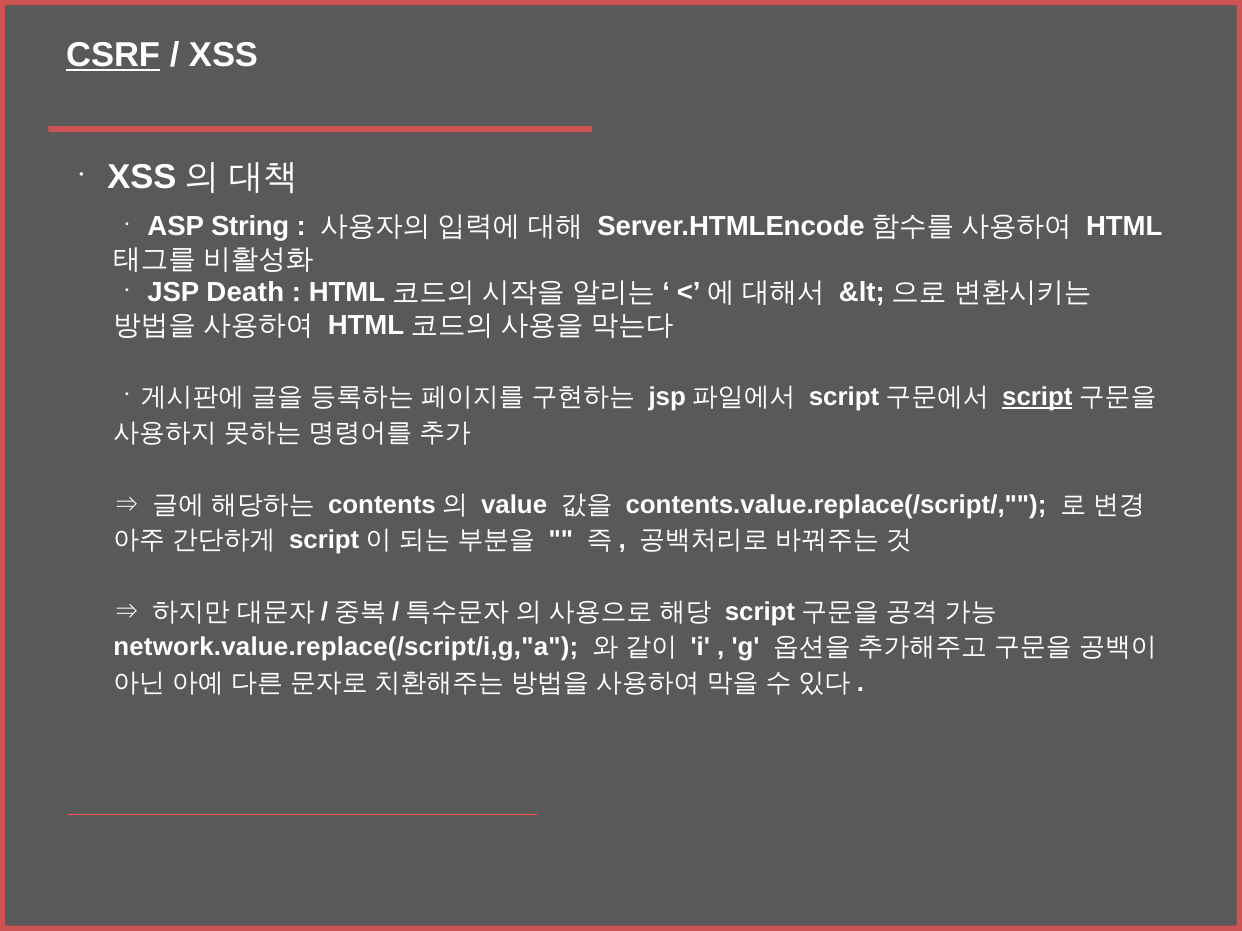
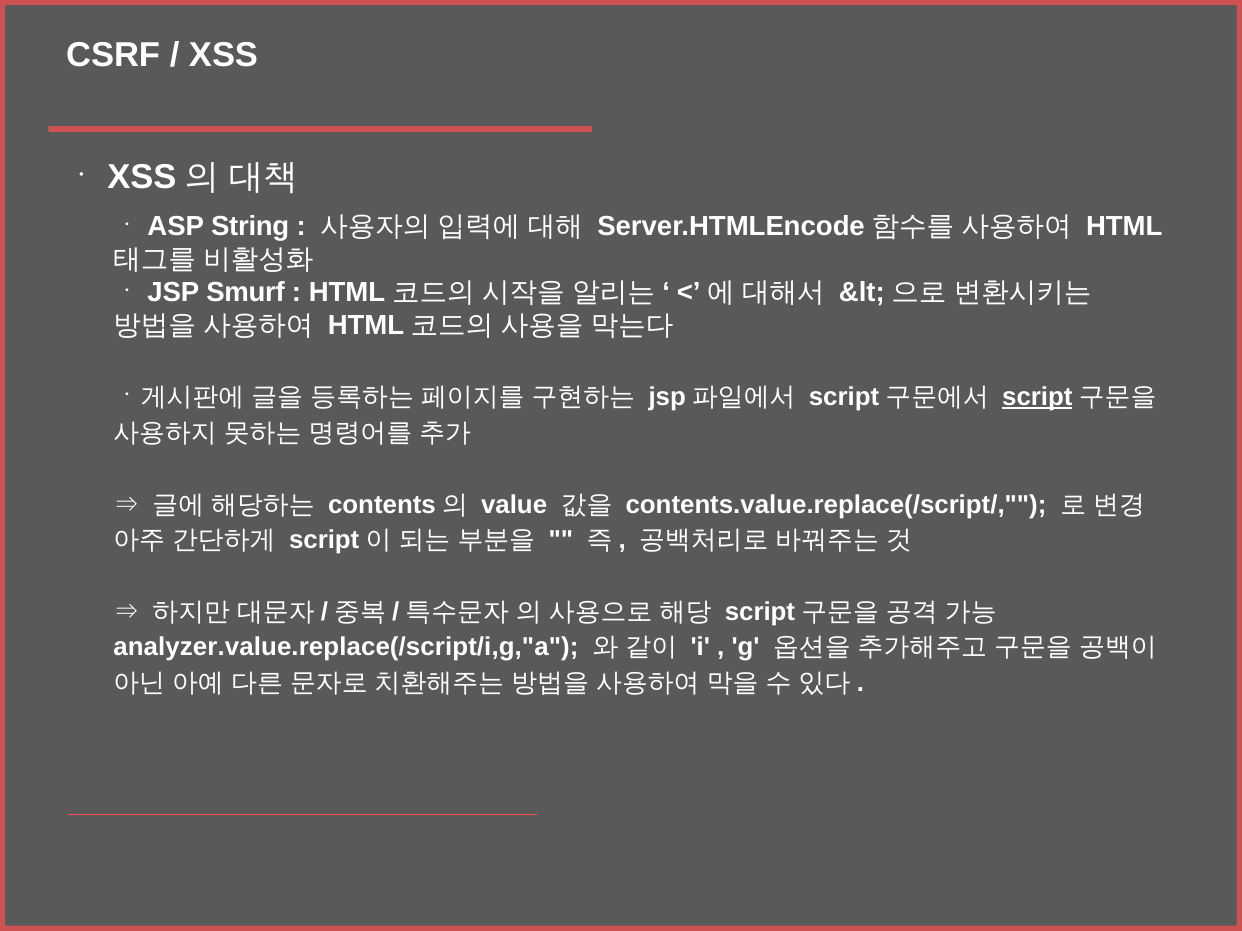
CSRF underline: present -> none
Death: Death -> Smurf
network.value.replace(/script/i,g,"a: network.value.replace(/script/i,g,"a -> analyzer.value.replace(/script/i,g,"a
